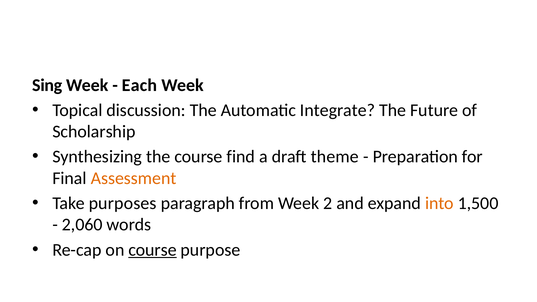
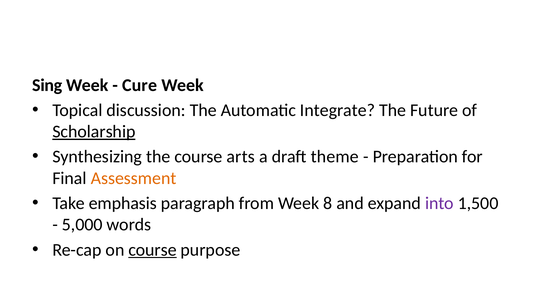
Each: Each -> Cure
Scholarship underline: none -> present
find: find -> arts
purposes: purposes -> emphasis
2: 2 -> 8
into colour: orange -> purple
2,060: 2,060 -> 5,000
